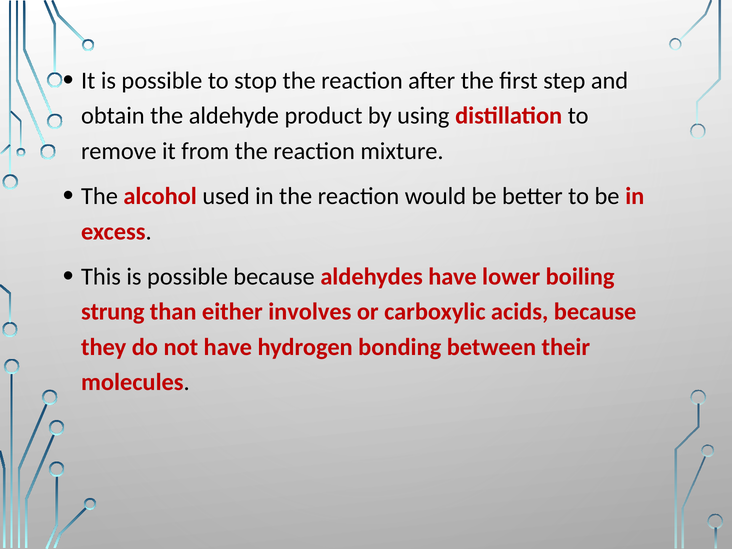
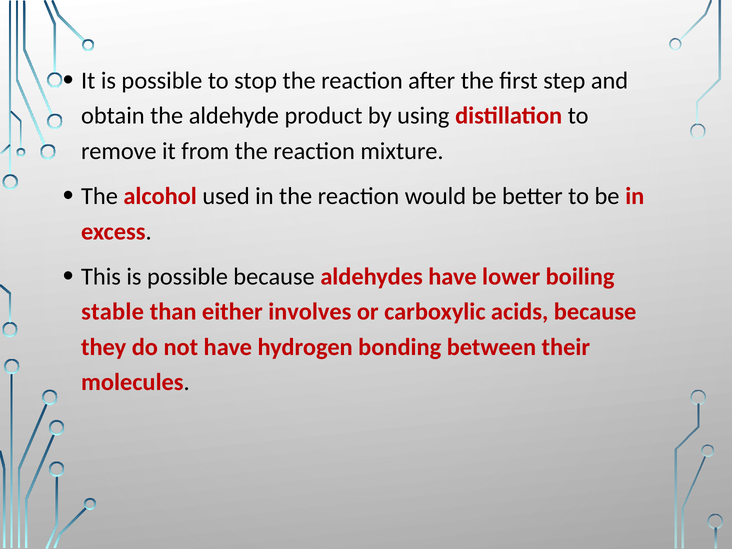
strung: strung -> stable
